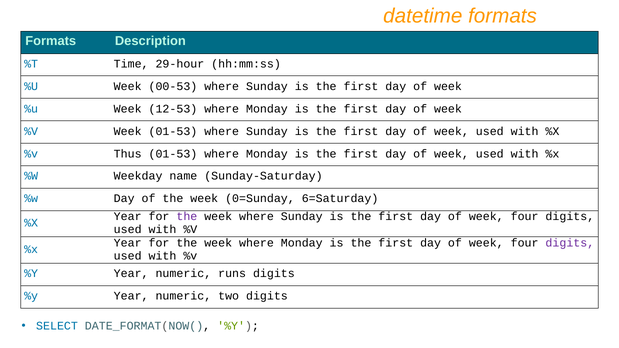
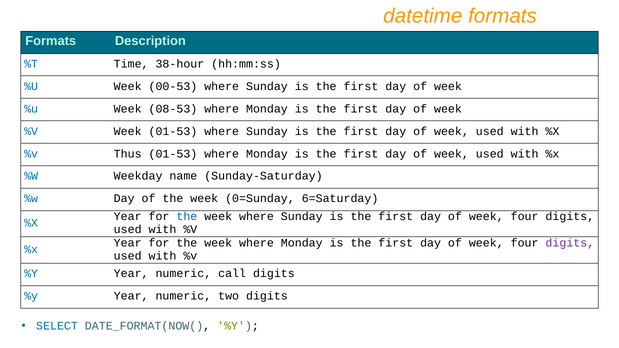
29-hour: 29-hour -> 38-hour
12-53: 12-53 -> 08-53
the at (187, 216) colour: purple -> blue
runs: runs -> call
